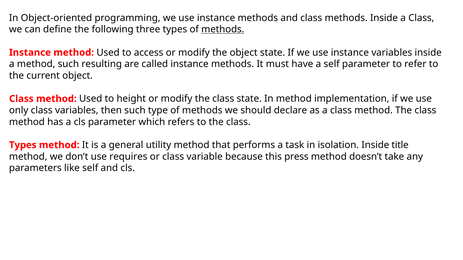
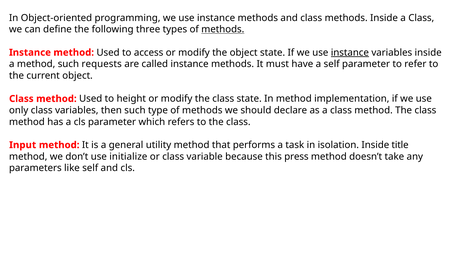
instance at (350, 53) underline: none -> present
resulting: resulting -> requests
Tyрes: Tyрes -> Input
requires: requires -> initialize
